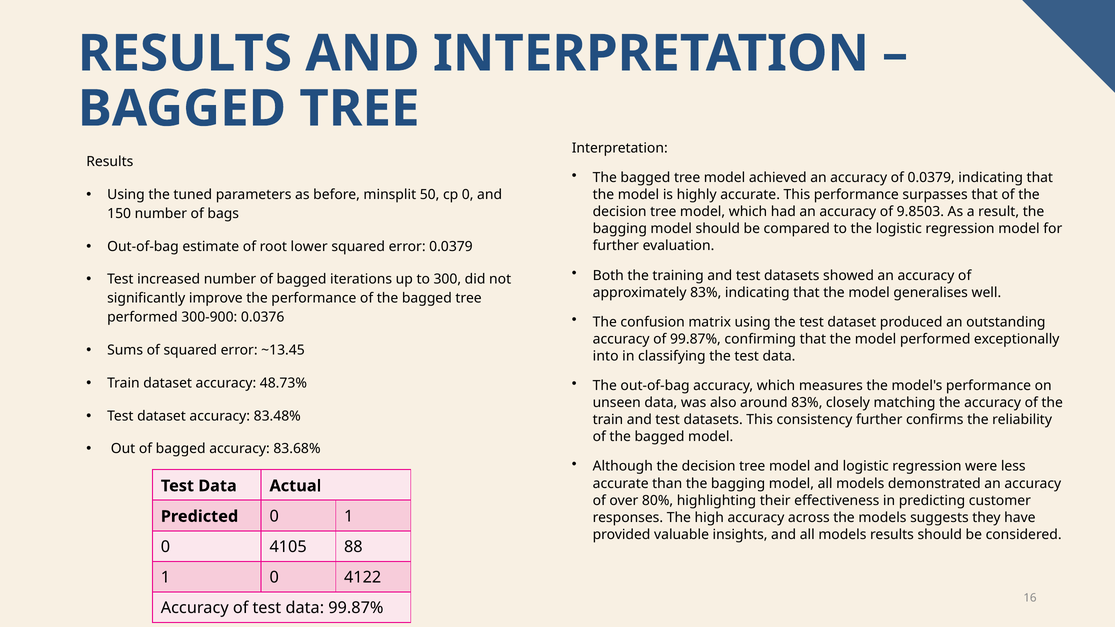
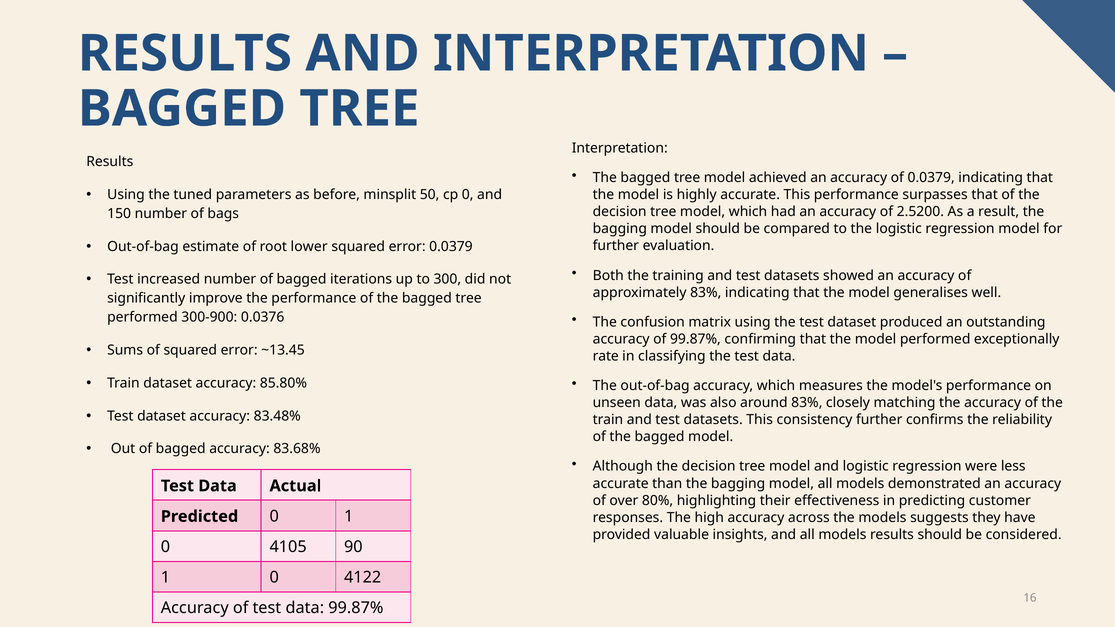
9.8503: 9.8503 -> 2.5200
into: into -> rate
48.73%: 48.73% -> 85.80%
88: 88 -> 90
